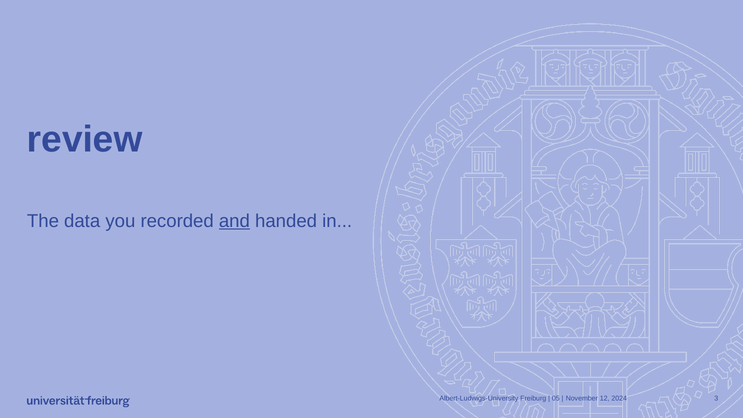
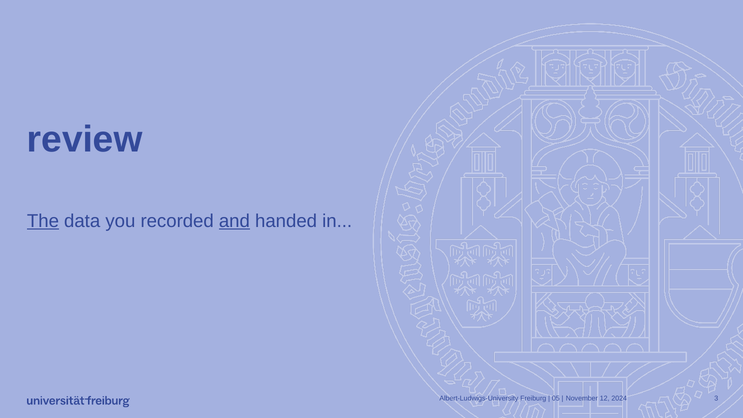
The underline: none -> present
